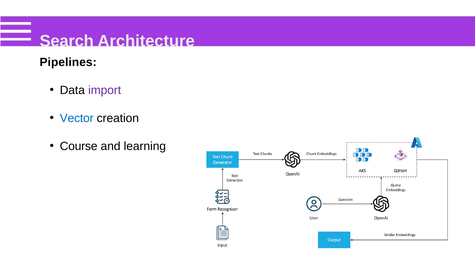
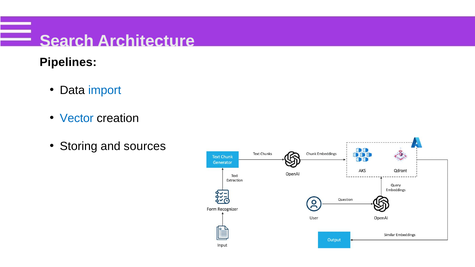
import colour: purple -> blue
Course: Course -> Storing
learning: learning -> sources
